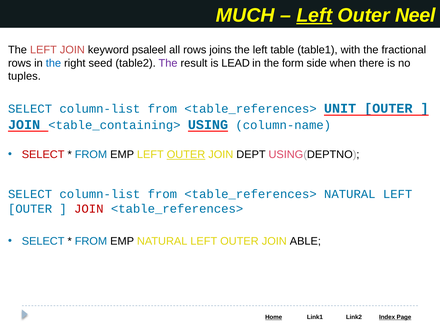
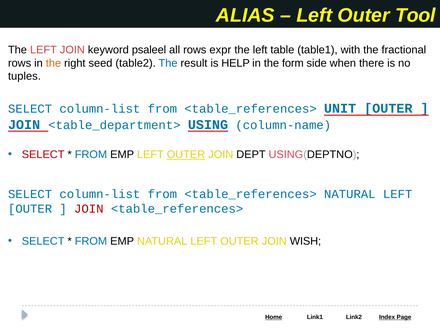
MUCH: MUCH -> ALIAS
Left at (314, 15) underline: present -> none
Neel: Neel -> Tool
joins: joins -> expr
the at (53, 63) colour: blue -> orange
The at (168, 63) colour: purple -> blue
LEAD: LEAD -> HELP
<table_containing>: <table_containing> -> <table_department>
ABLE: ABLE -> WISH
